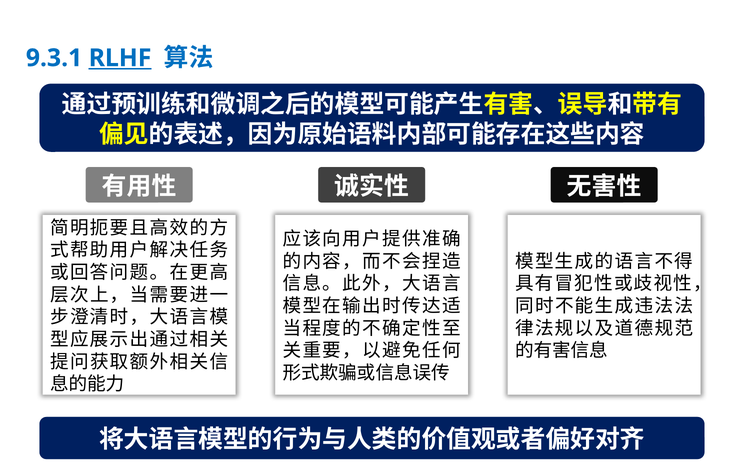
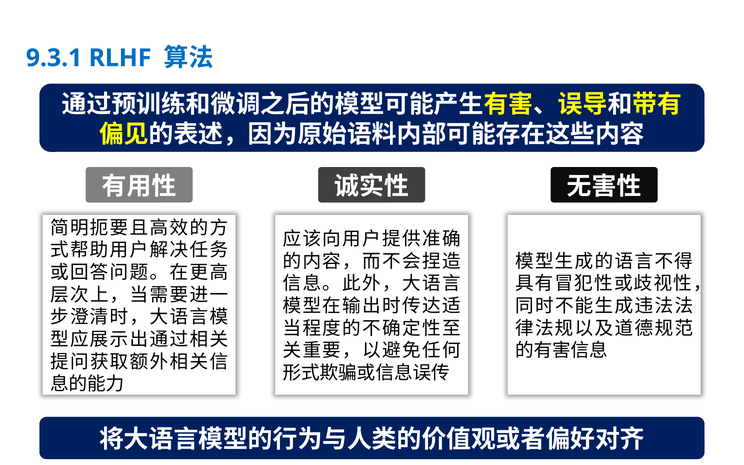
RLHF underline: present -> none
